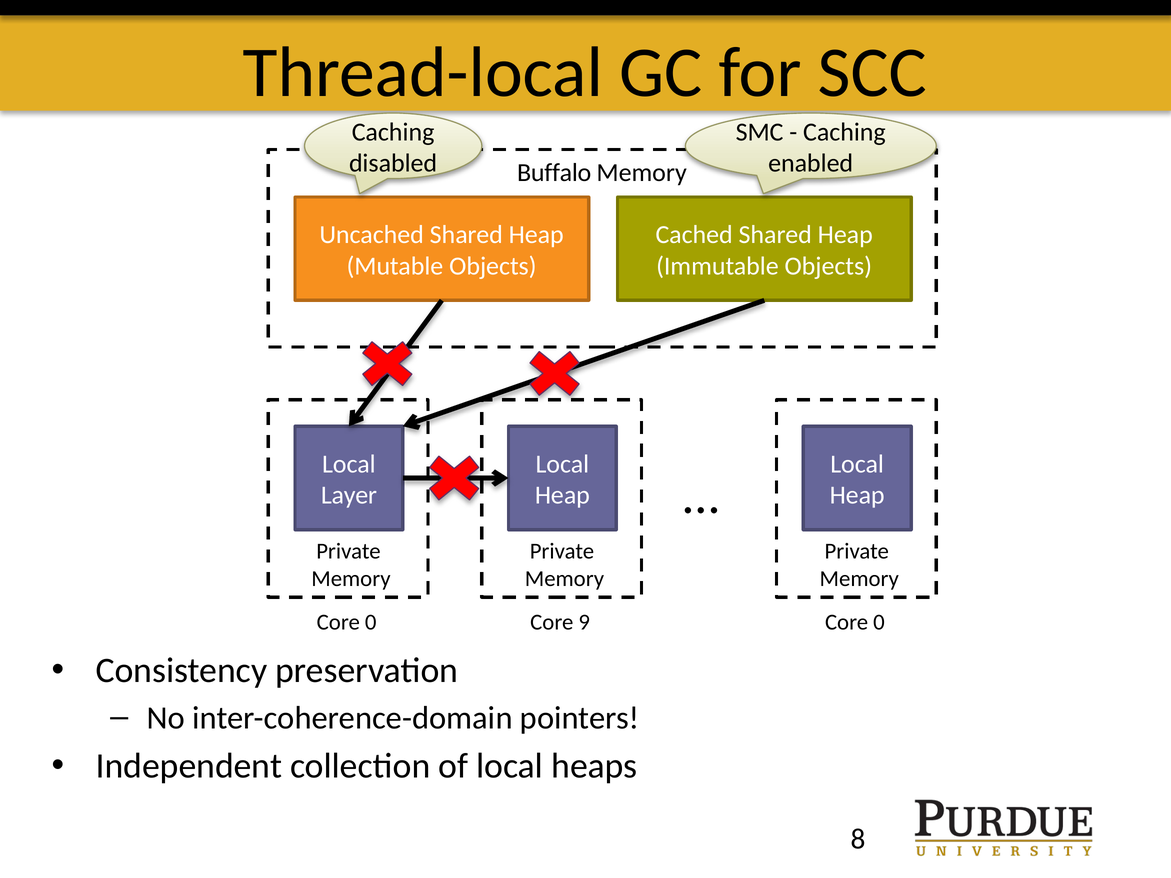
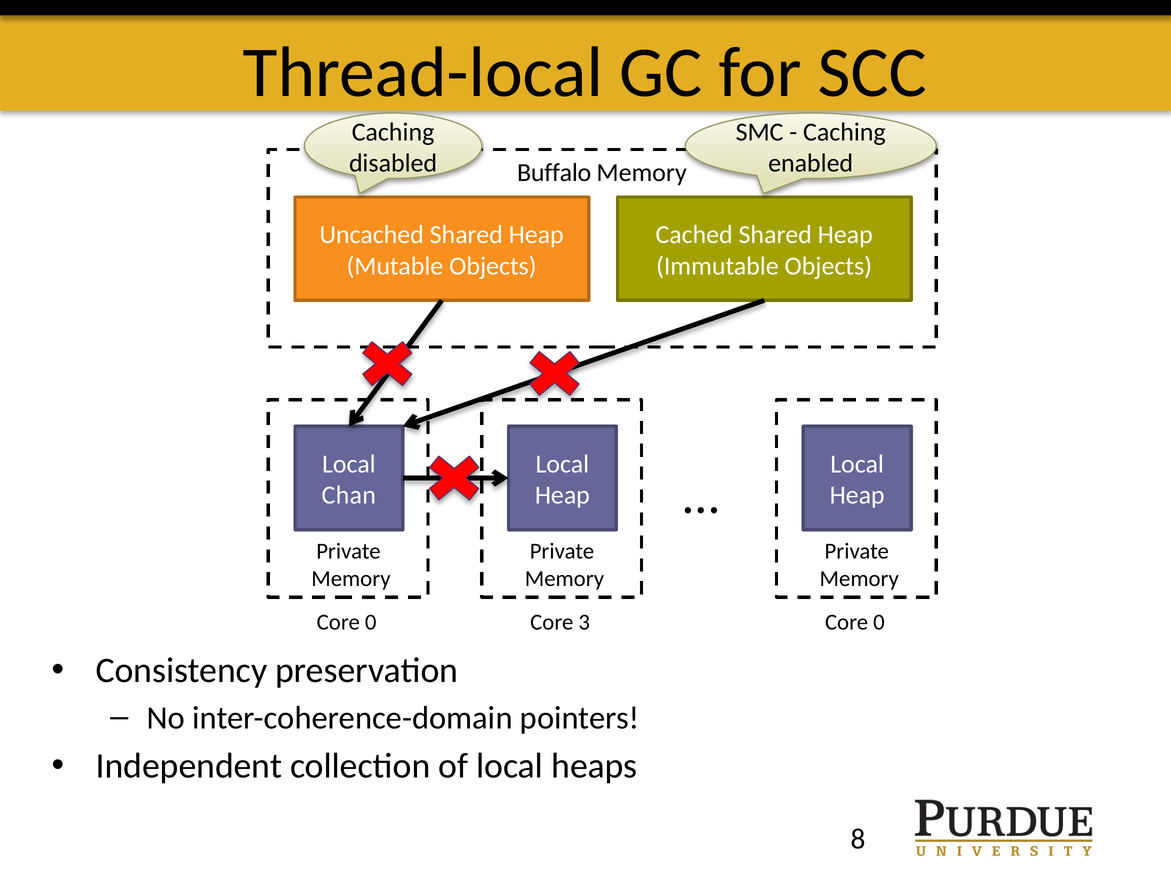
Layer: Layer -> Chan
9: 9 -> 3
